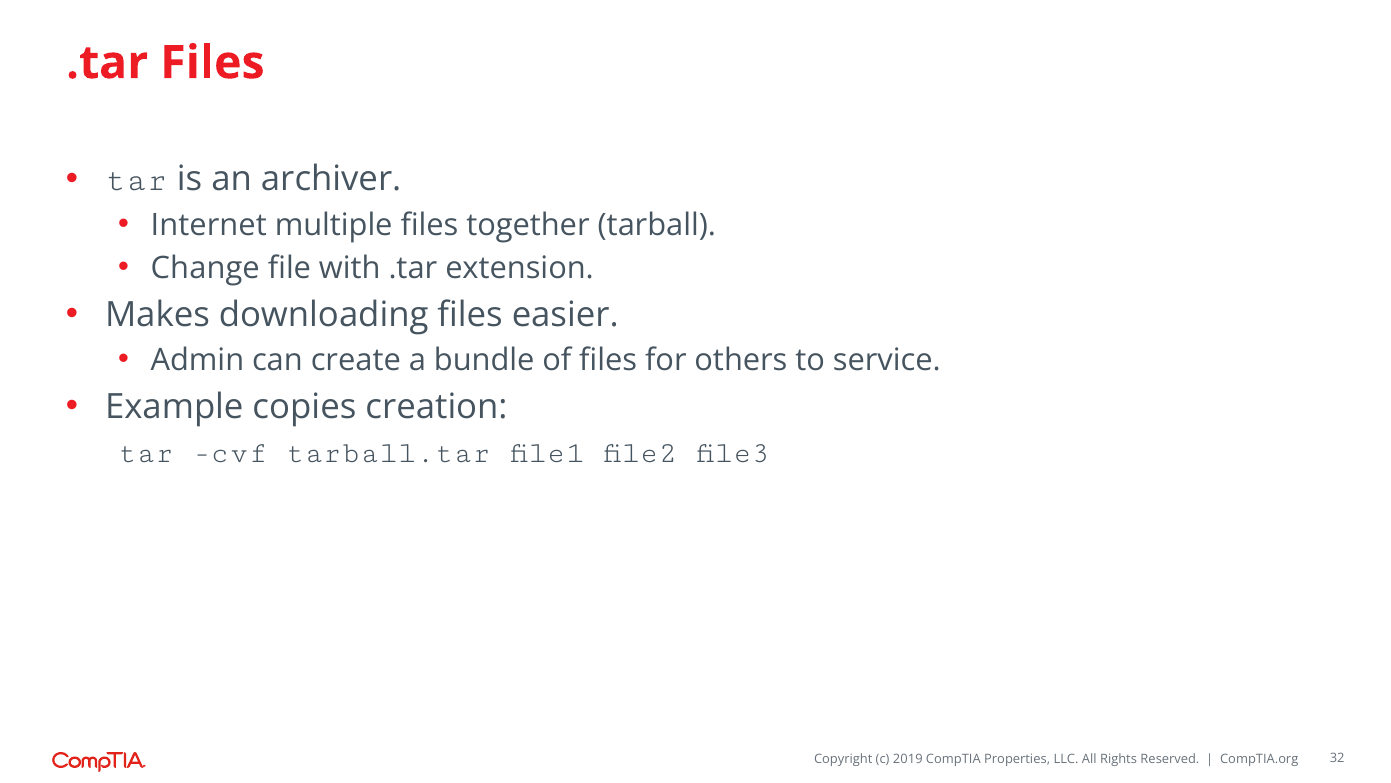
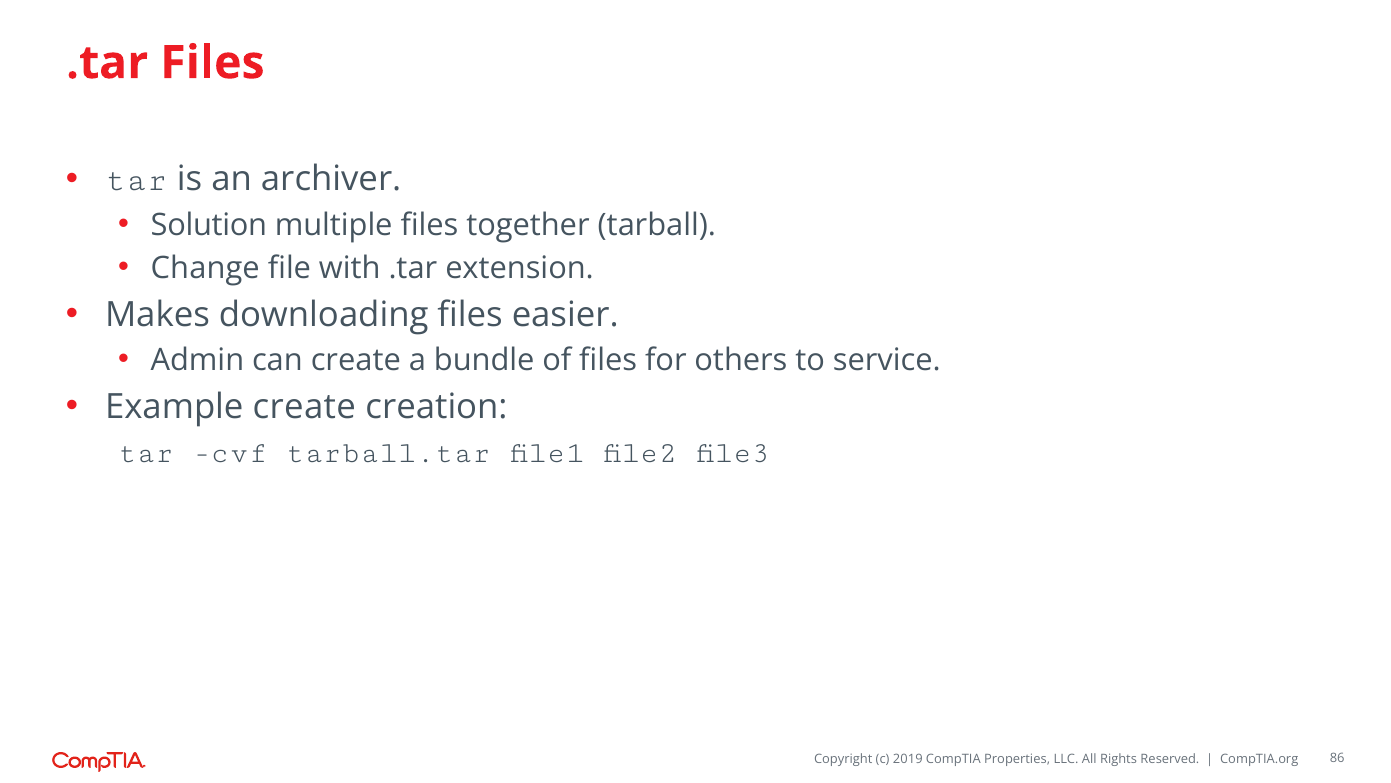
Internet: Internet -> Solution
Example copies: copies -> create
32: 32 -> 86
